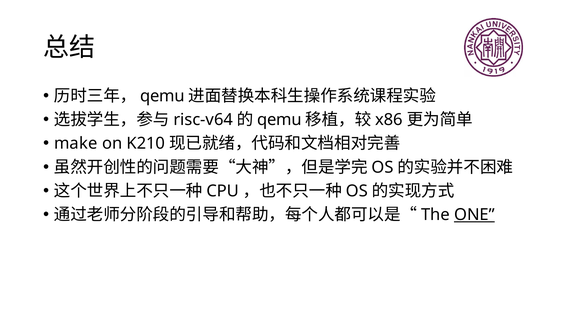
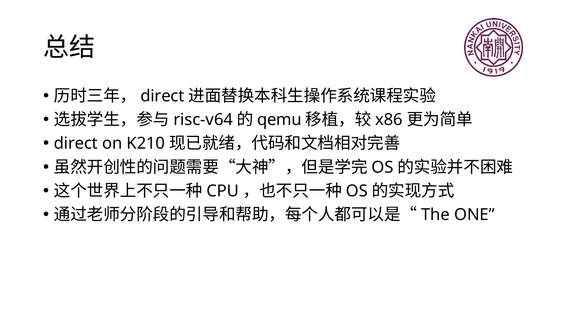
qemu at (162, 96): qemu -> direct
make at (76, 143): make -> direct
ONE underline: present -> none
